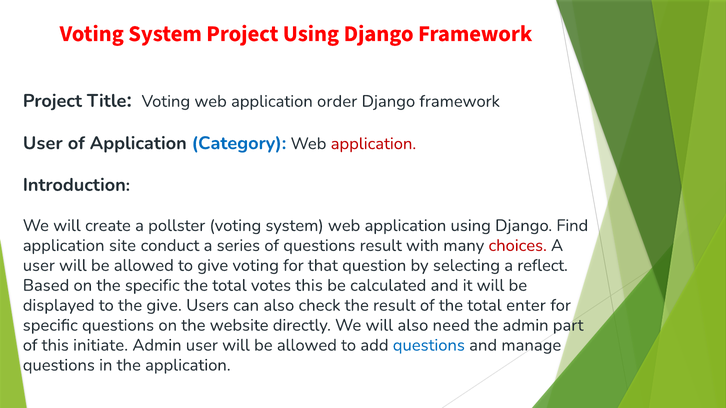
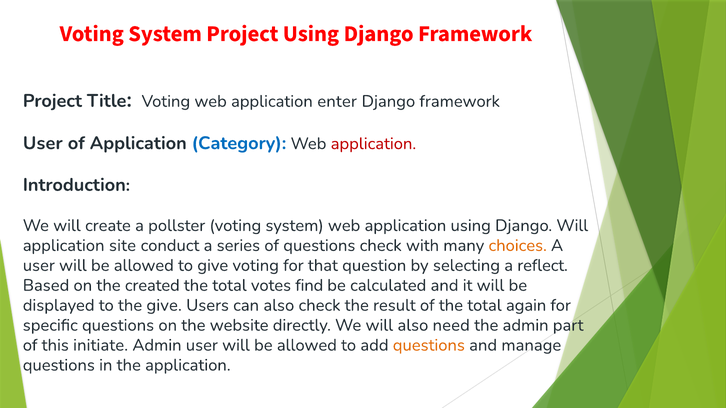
order: order -> enter
Django Find: Find -> Will
questions result: result -> check
choices colour: red -> orange
the specific: specific -> created
votes this: this -> find
enter: enter -> again
questions at (429, 345) colour: blue -> orange
